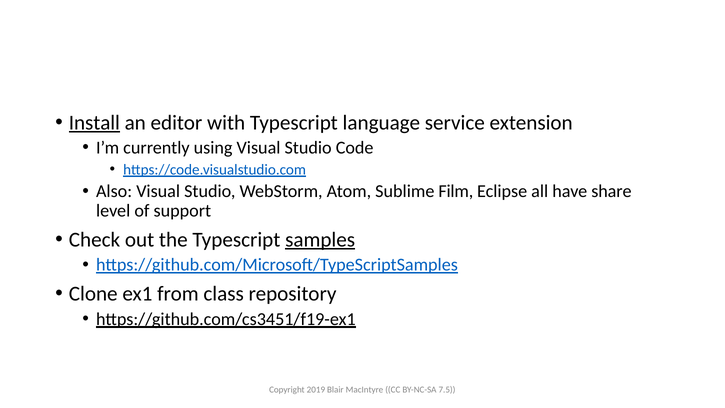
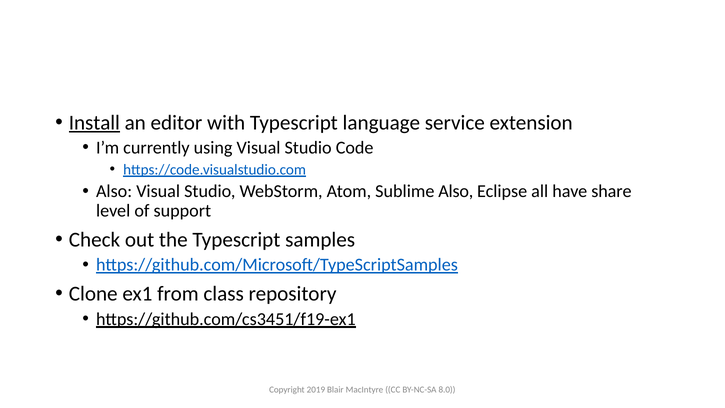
Sublime Film: Film -> Also
samples underline: present -> none
7.5: 7.5 -> 8.0
